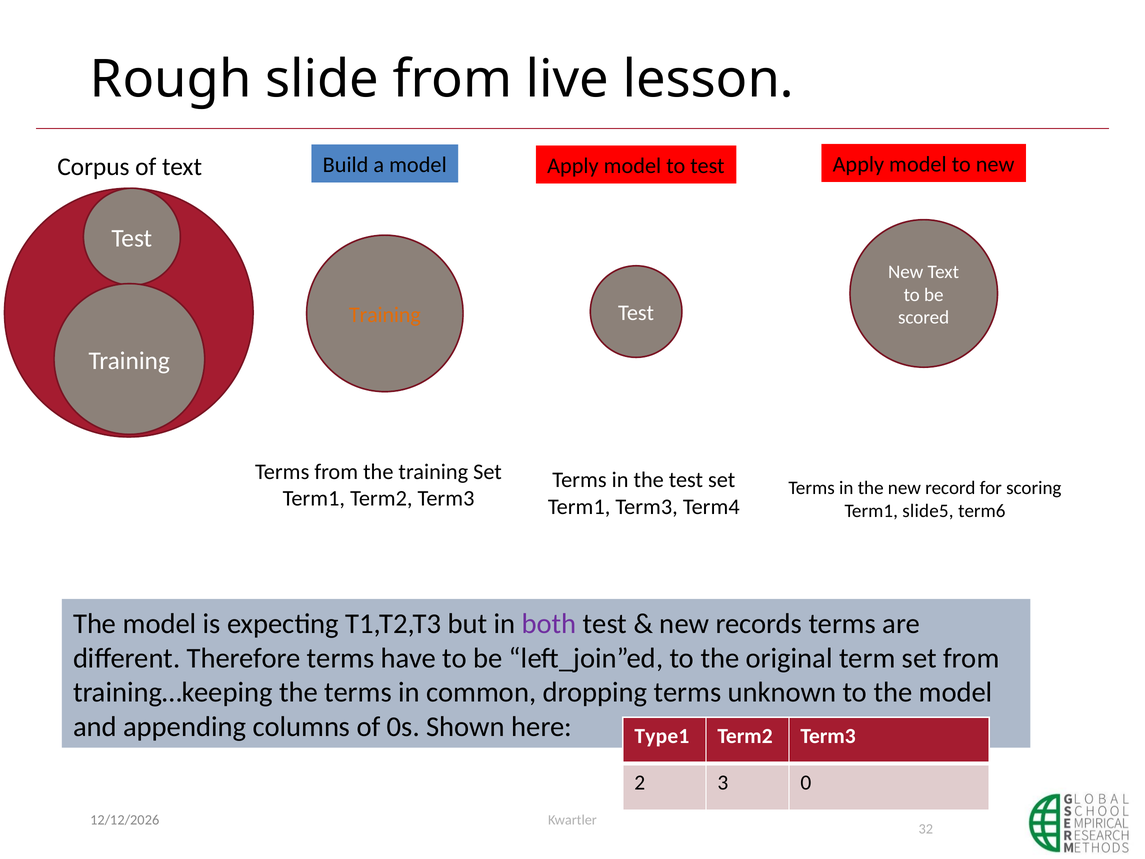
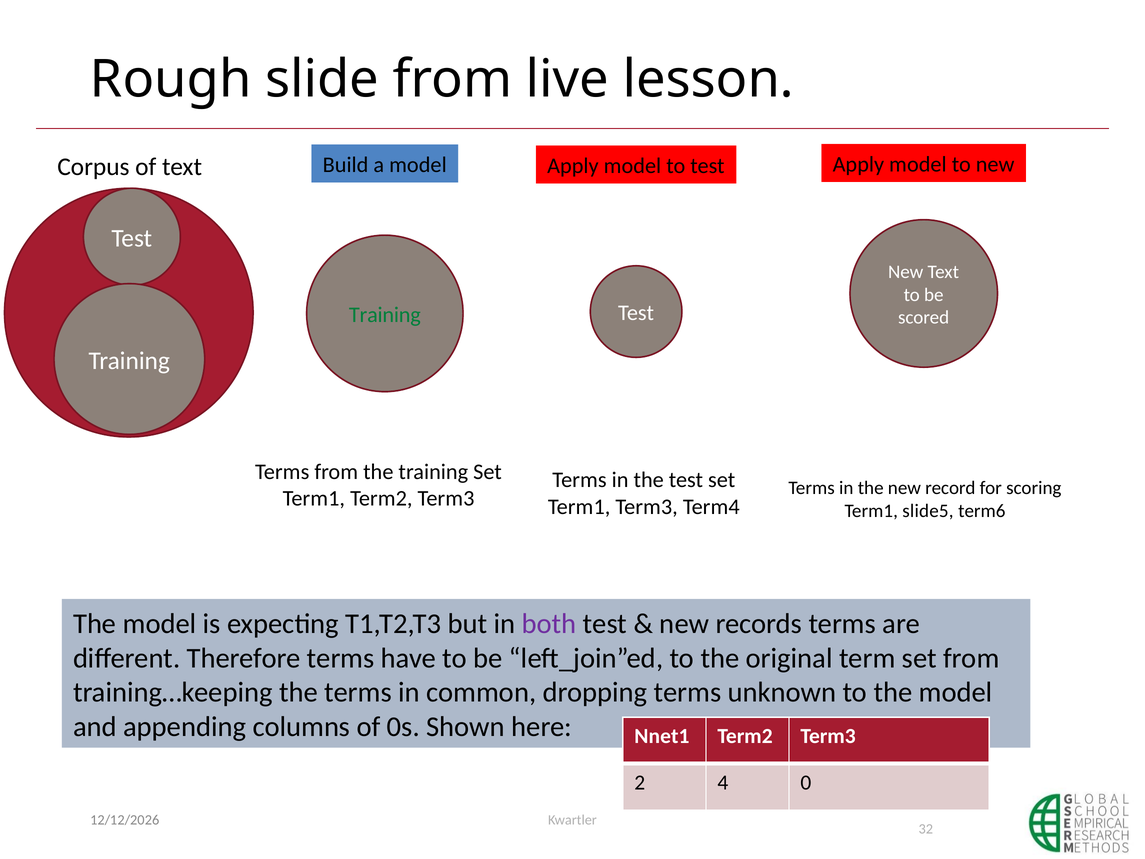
Training at (385, 315) colour: orange -> green
Type1: Type1 -> Nnet1
3: 3 -> 4
